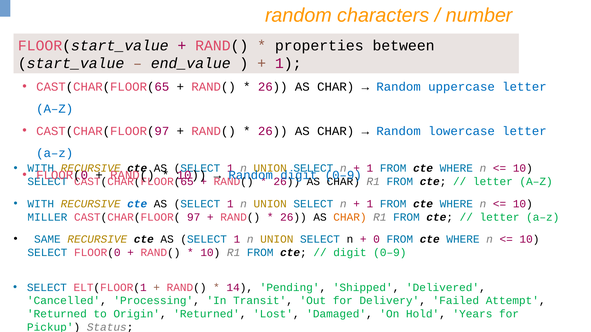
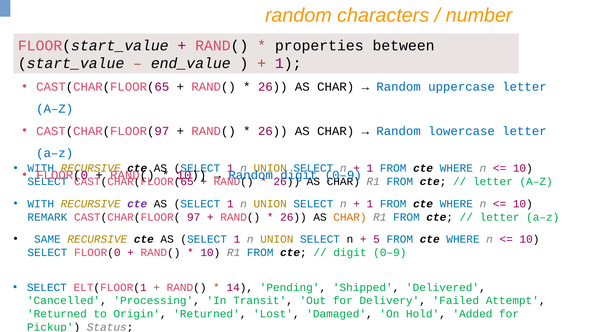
cte at (137, 204) colour: blue -> purple
MILLER: MILLER -> REMARK
0: 0 -> 5
Years: Years -> Added
